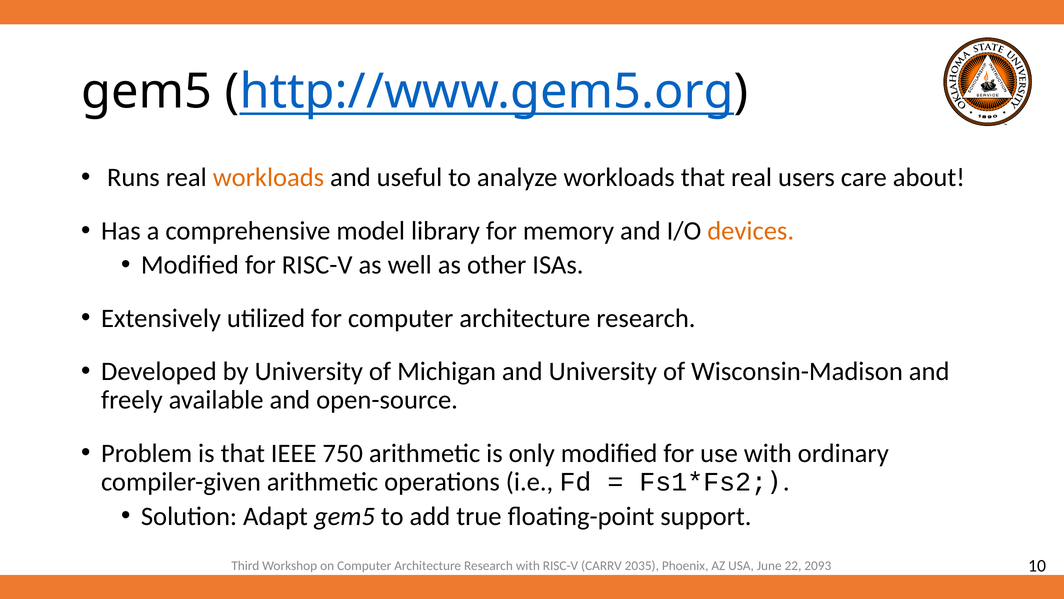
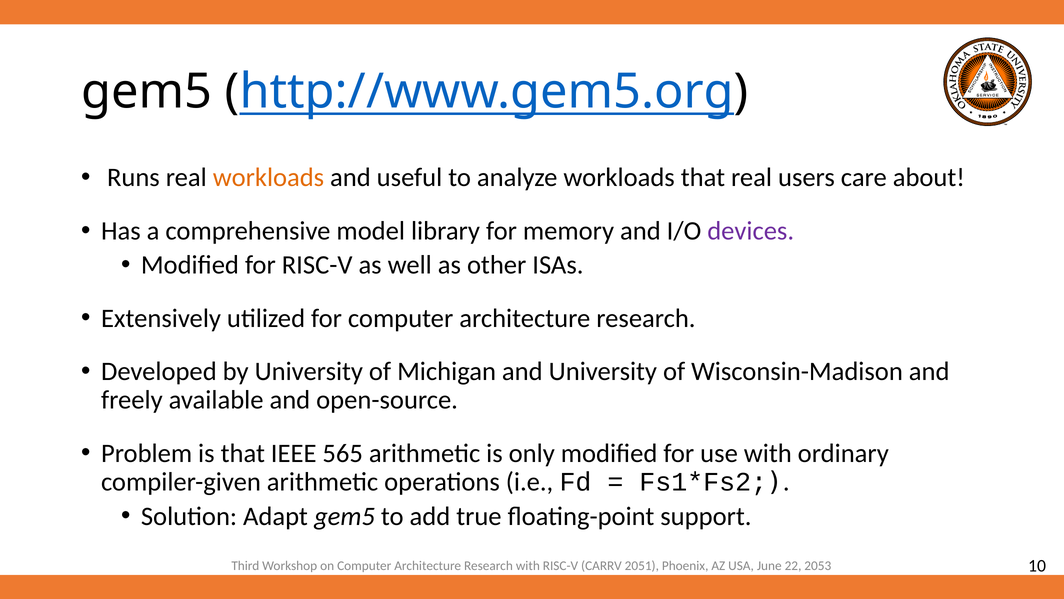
devices colour: orange -> purple
750: 750 -> 565
2035: 2035 -> 2051
2093: 2093 -> 2053
